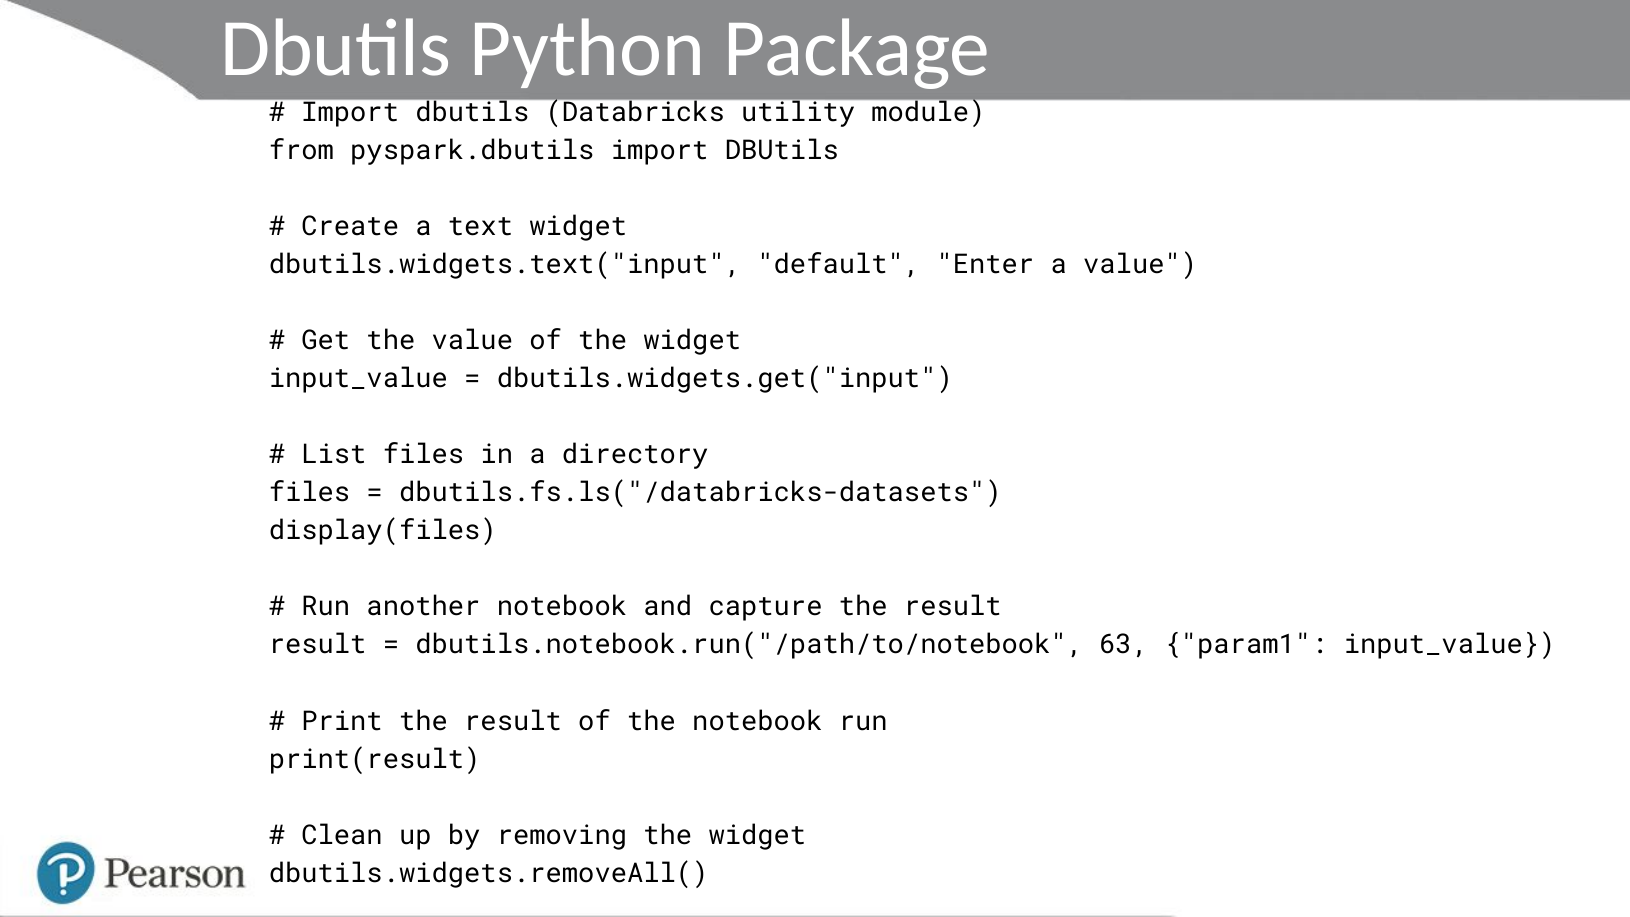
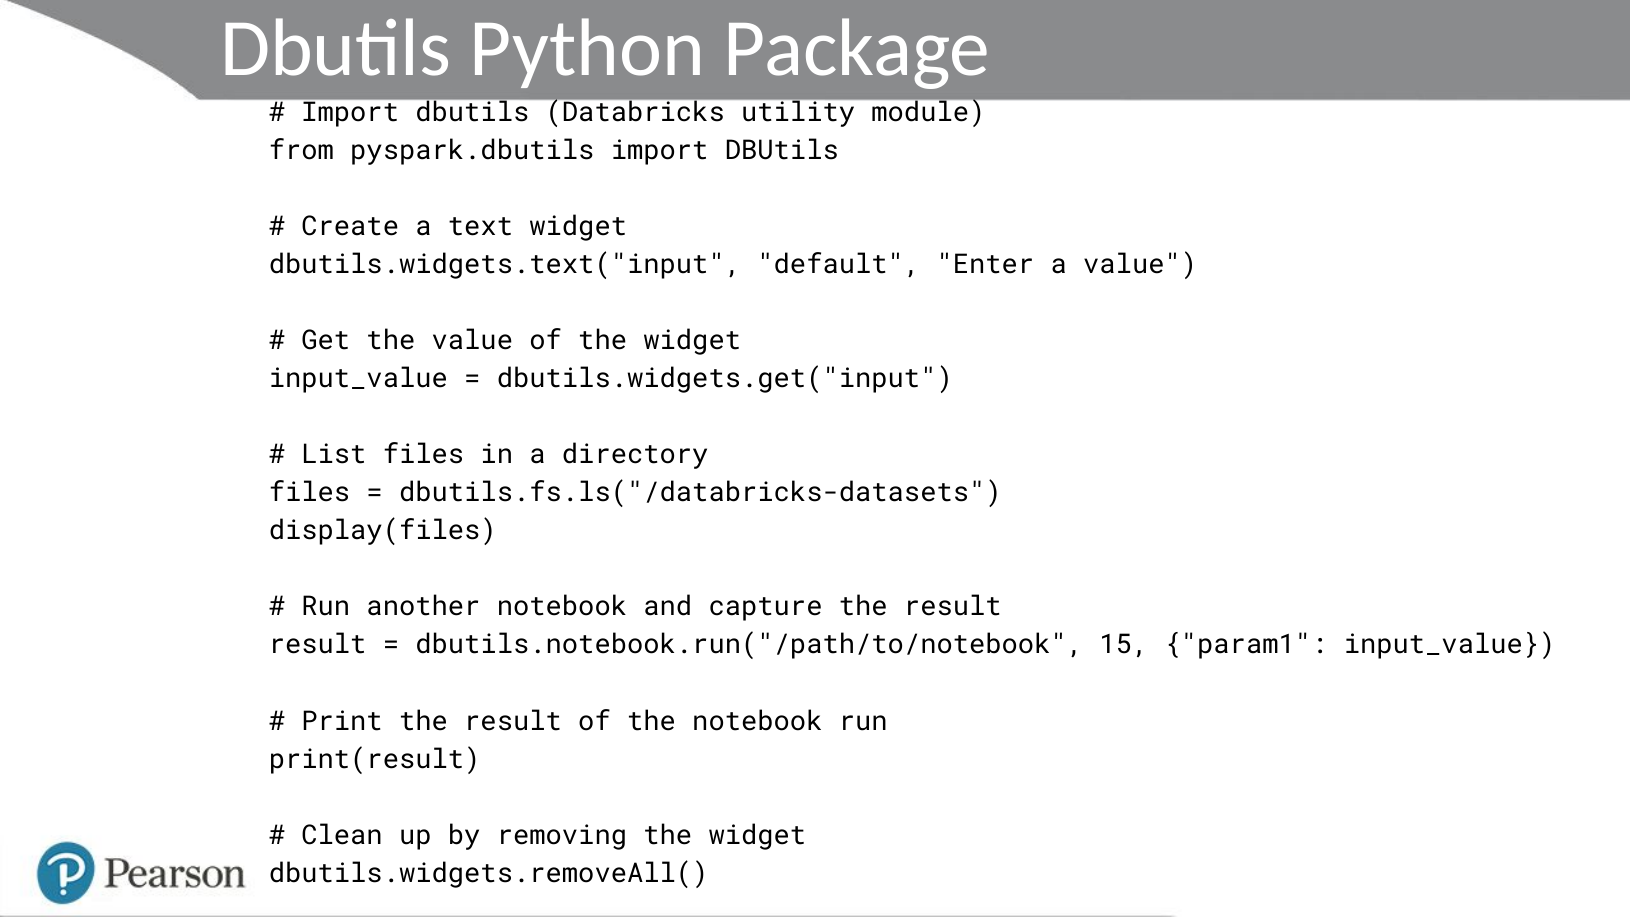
63: 63 -> 15
